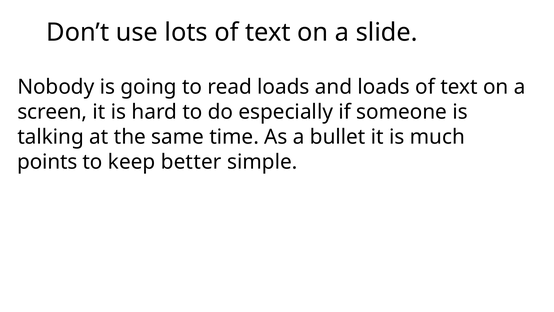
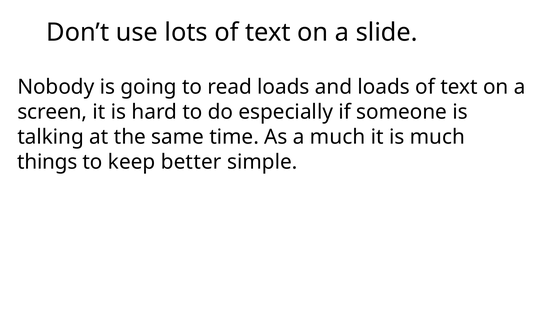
a bullet: bullet -> much
points: points -> things
